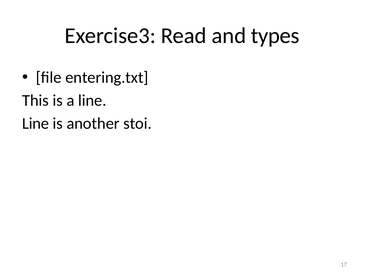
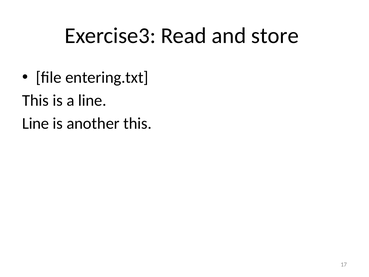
types: types -> store
another stoi: stoi -> this
